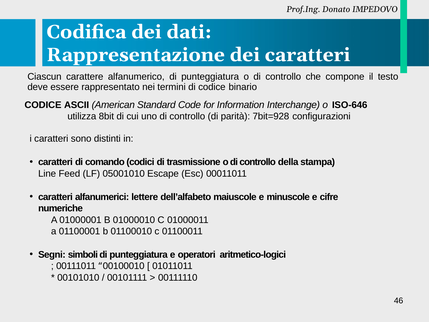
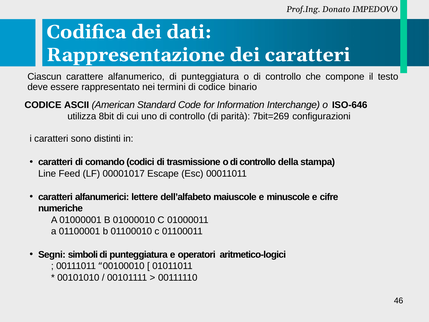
7bit=928: 7bit=928 -> 7bit=269
05001010: 05001010 -> 00001017
